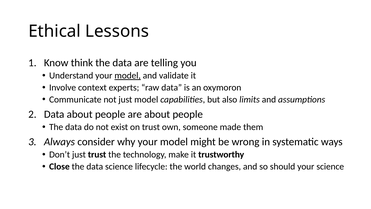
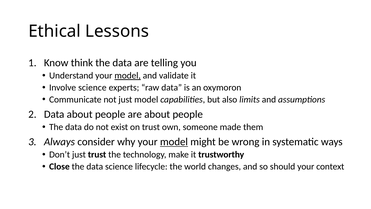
Involve context: context -> science
model at (174, 142) underline: none -> present
your science: science -> context
